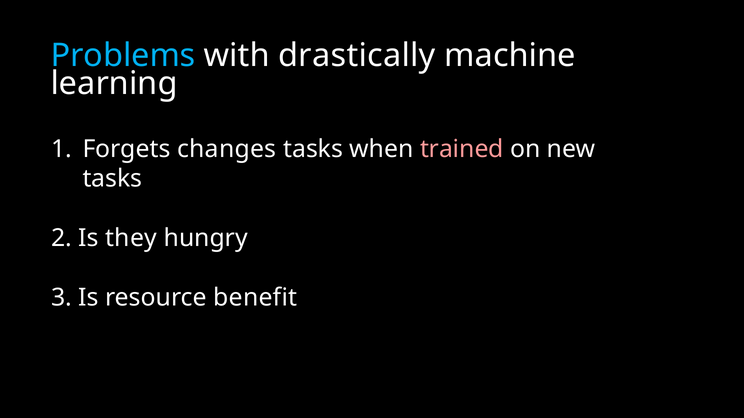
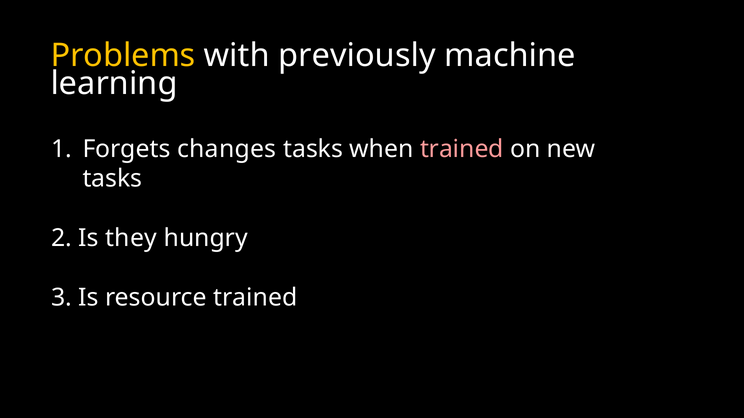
Problems colour: light blue -> yellow
drastically: drastically -> previously
resource benefit: benefit -> trained
